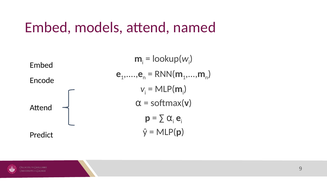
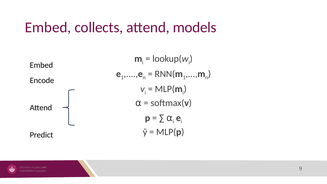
models: models -> collects
named: named -> models
